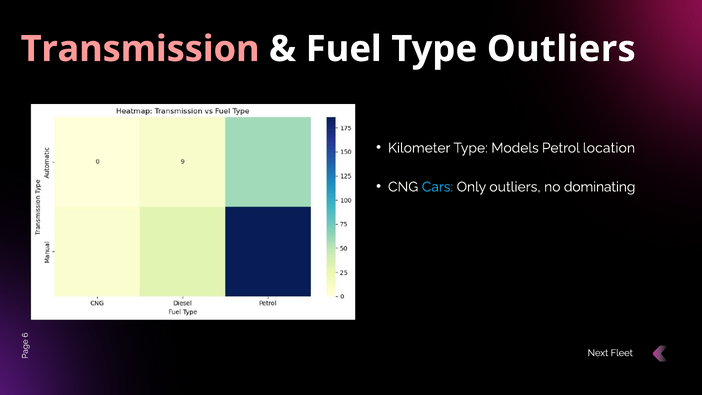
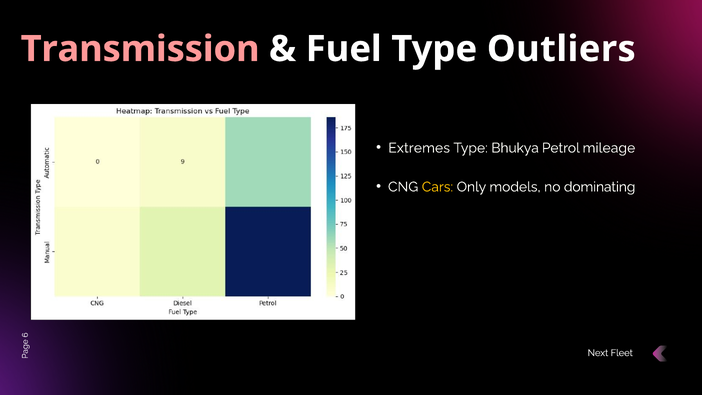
Kilometer: Kilometer -> Extremes
Models: Models -> Bhukya
location: location -> mileage
Cars colour: light blue -> yellow
Only outliers: outliers -> models
